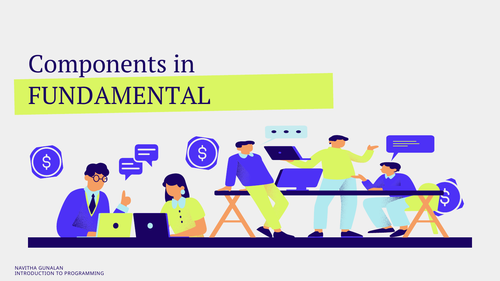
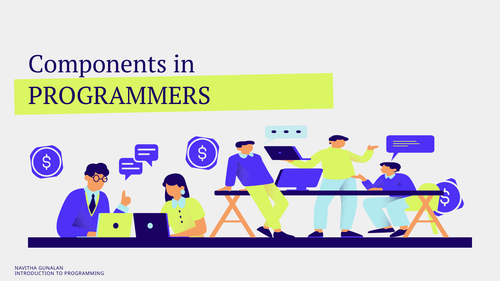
FUNDAMENTAL: FUNDAMENTAL -> PROGRAMMERS
